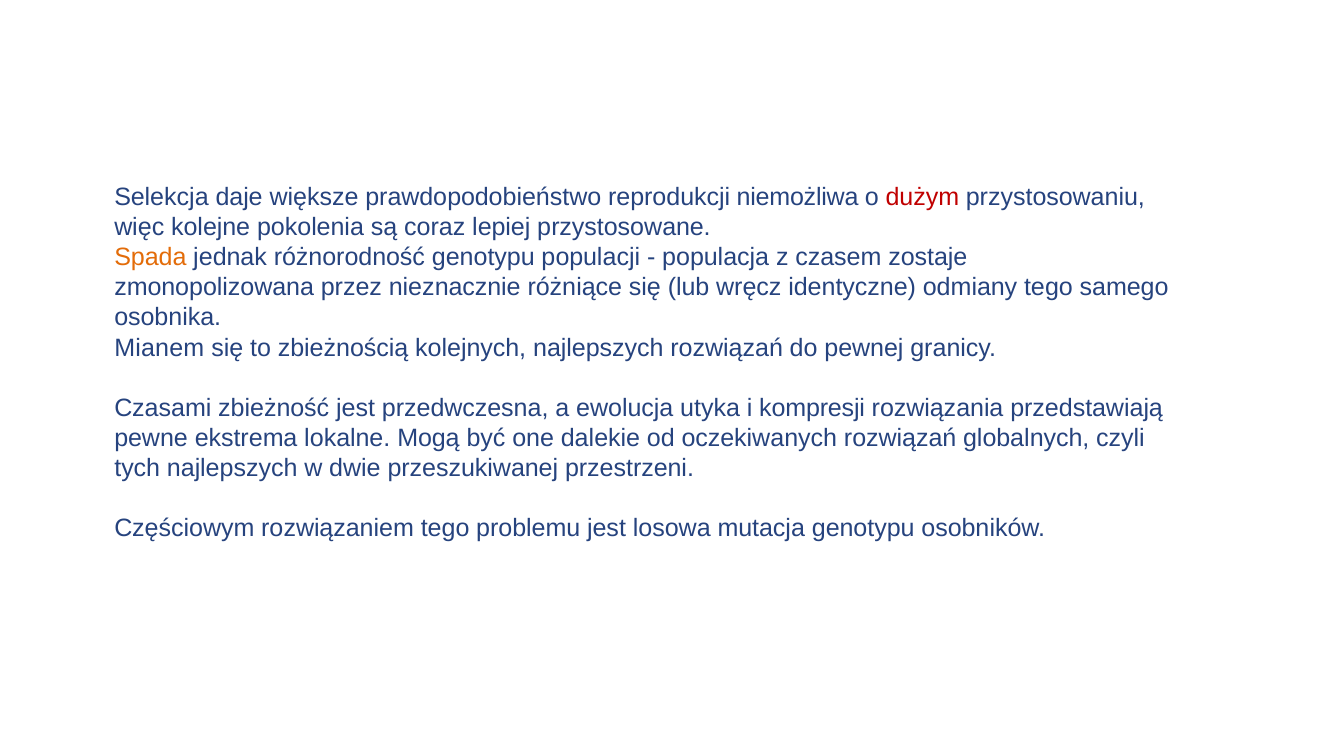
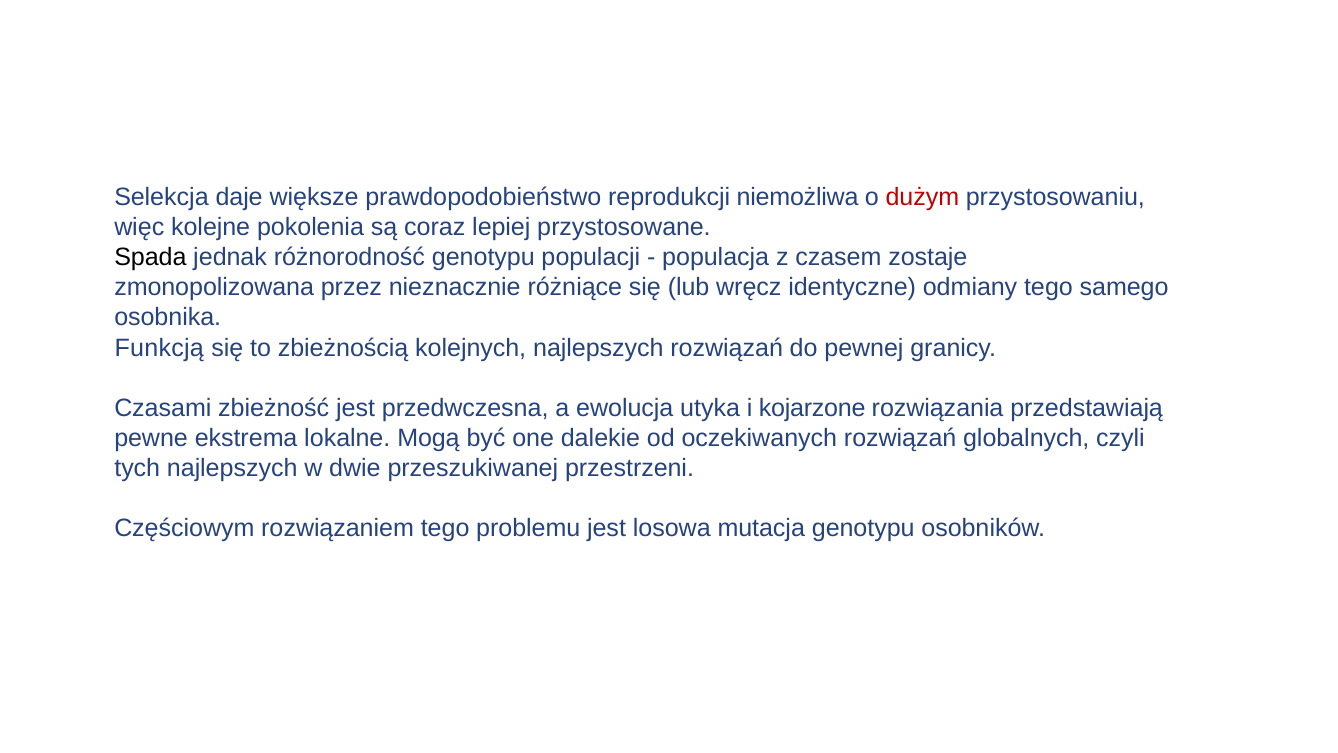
Spada colour: orange -> black
Mianem: Mianem -> Funkcją
kompresji: kompresji -> kojarzone
